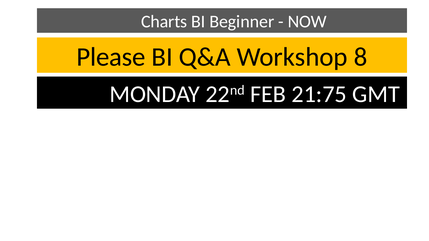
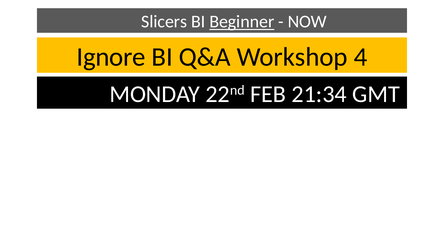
Charts: Charts -> Slicers
Beginner underline: none -> present
Please: Please -> Ignore
8: 8 -> 4
21:75: 21:75 -> 21:34
